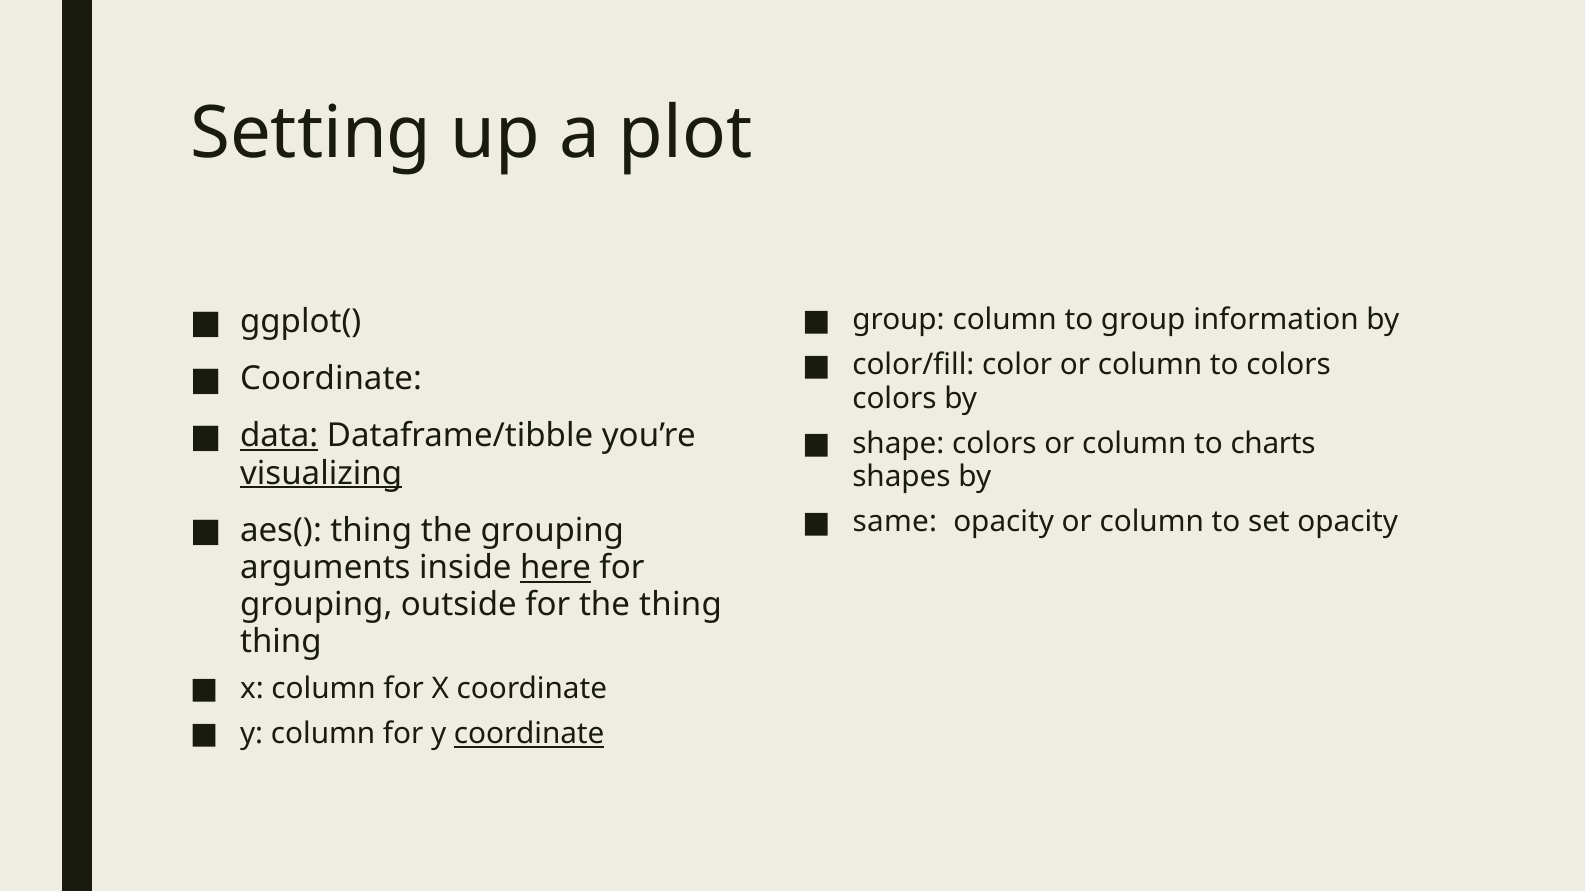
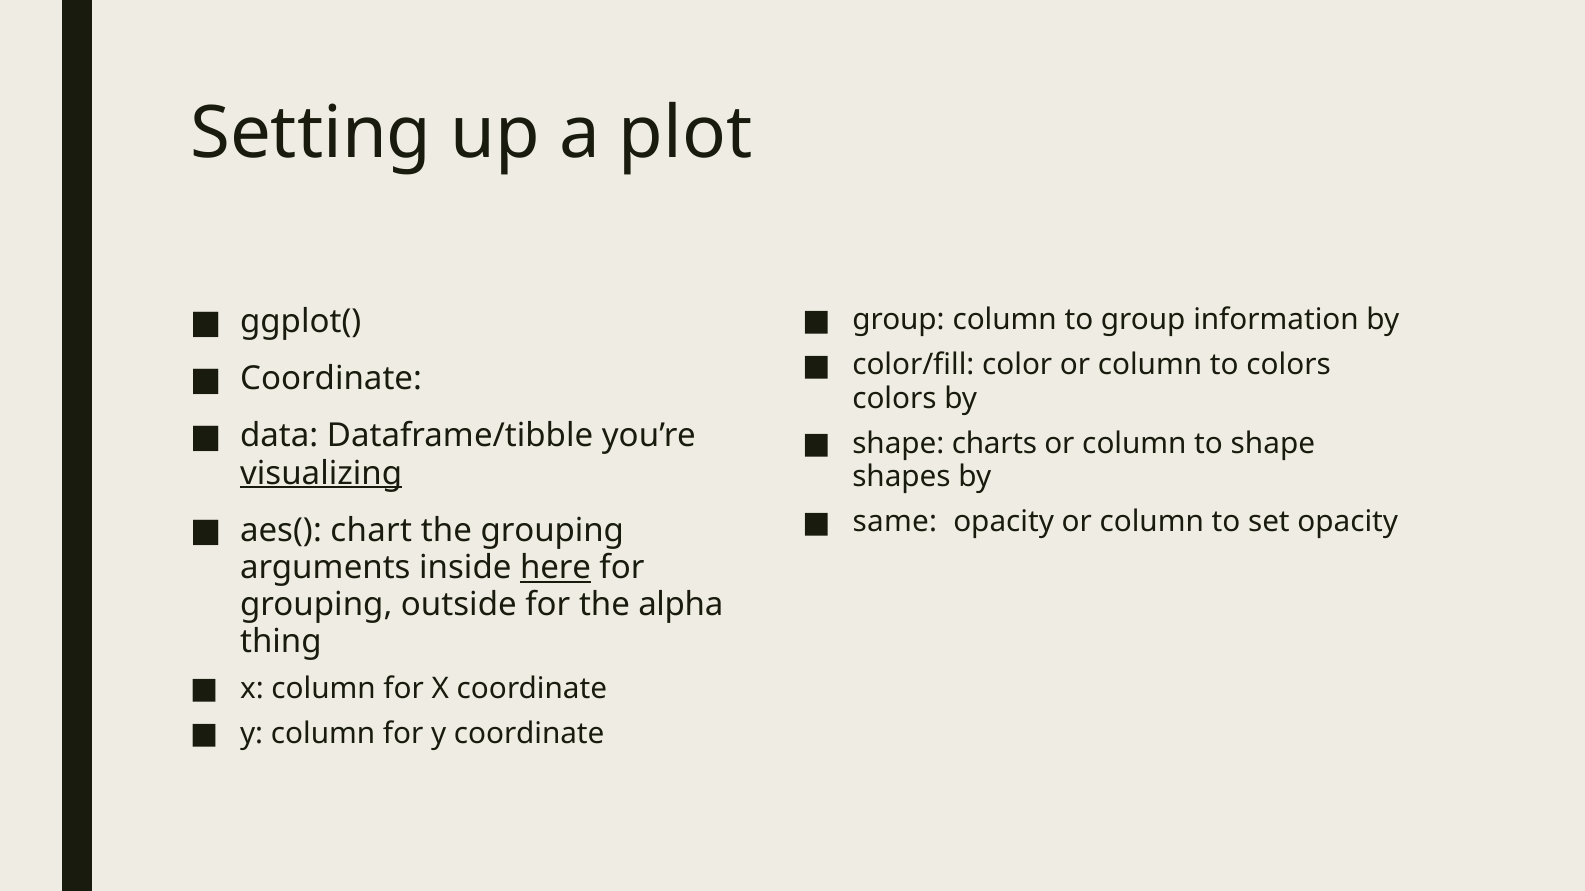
data underline: present -> none
shape colors: colors -> charts
to charts: charts -> shape
aes( thing: thing -> chart
the thing: thing -> alpha
coordinate at (529, 734) underline: present -> none
